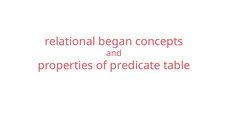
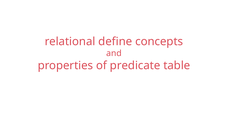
began: began -> define
